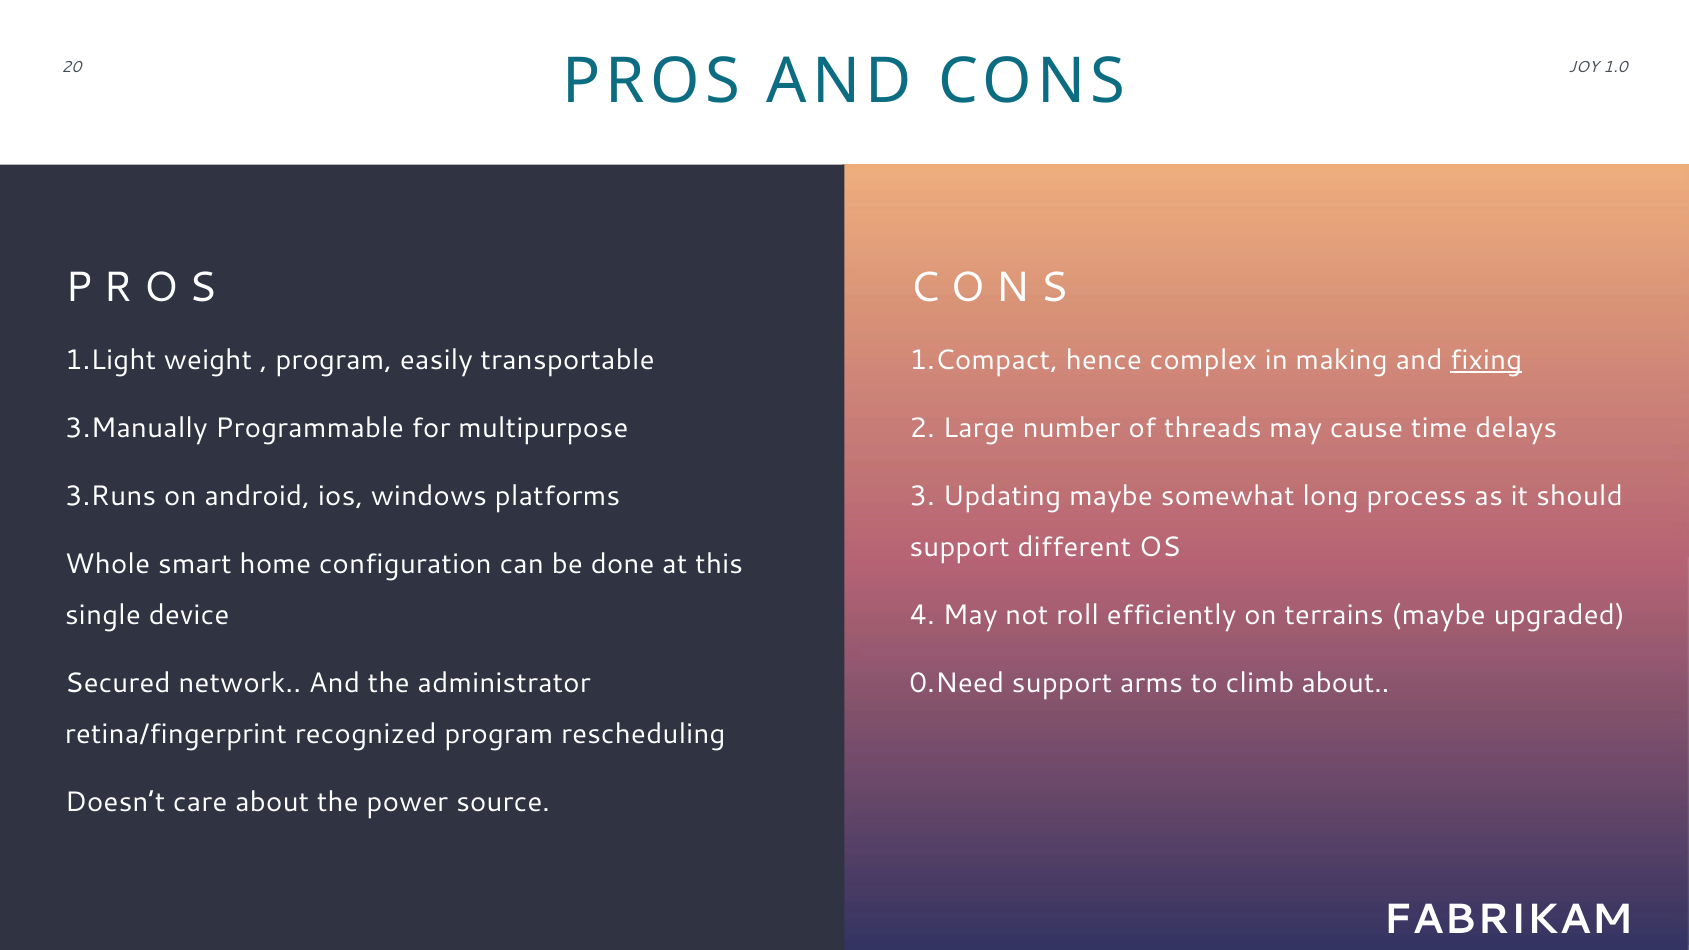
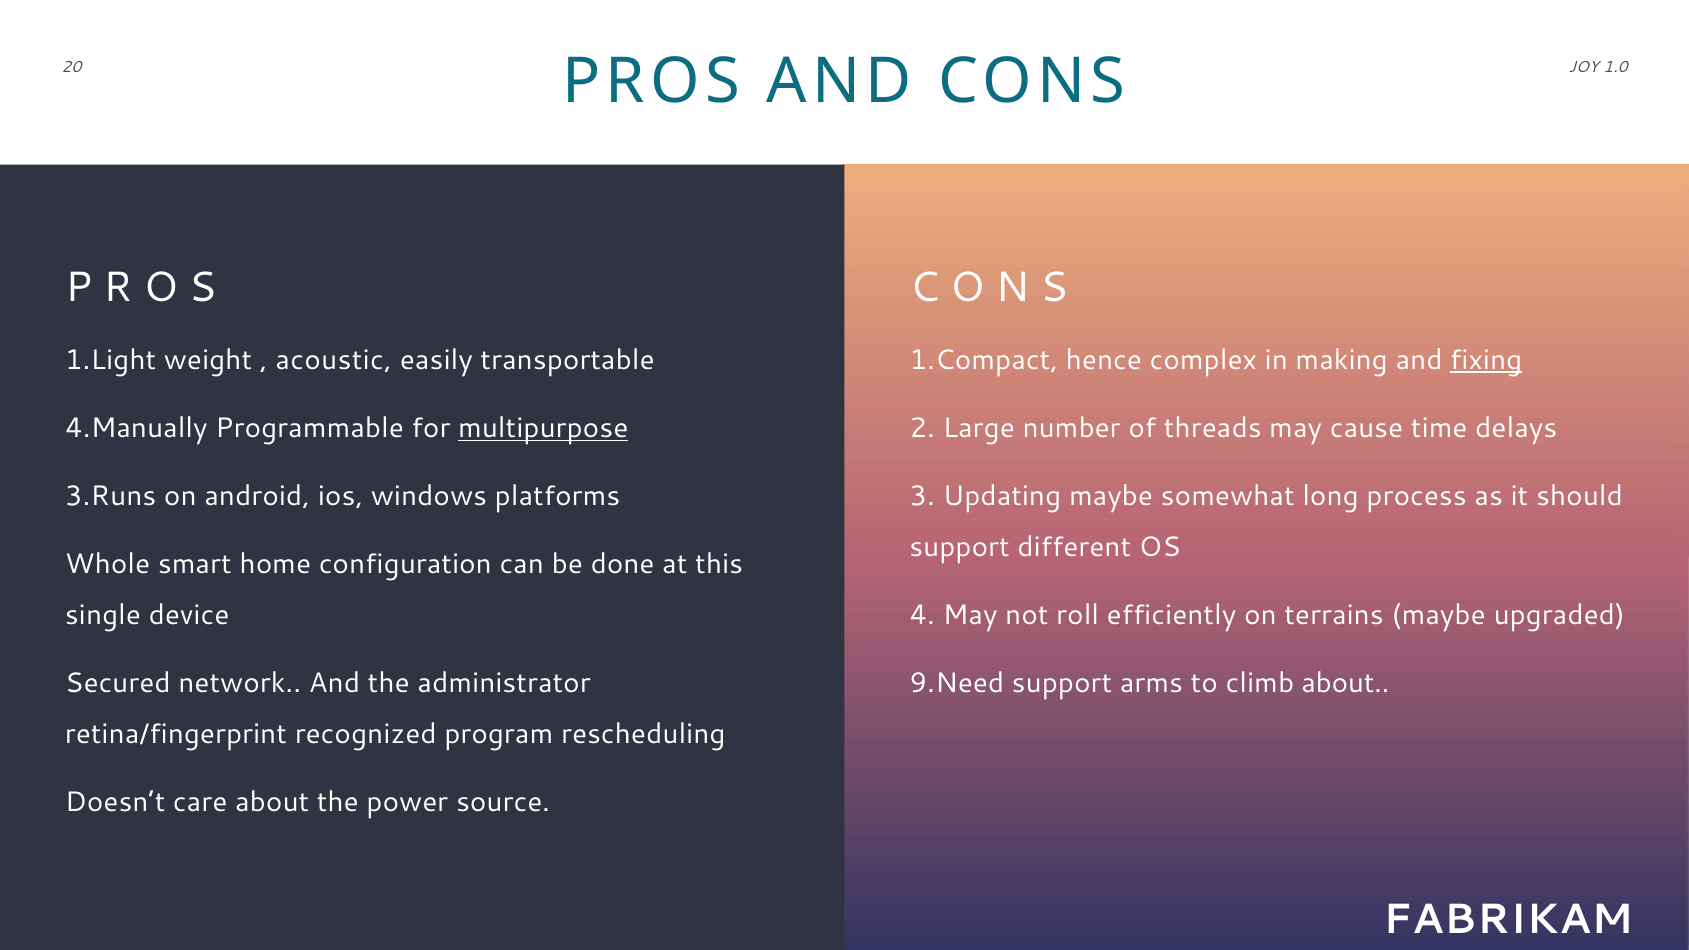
program at (334, 360): program -> acoustic
3.Manually: 3.Manually -> 4.Manually
multipurpose underline: none -> present
0.Need: 0.Need -> 9.Need
